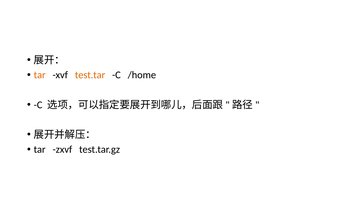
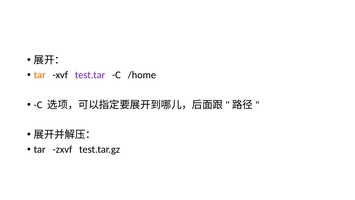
test.tar colour: orange -> purple
